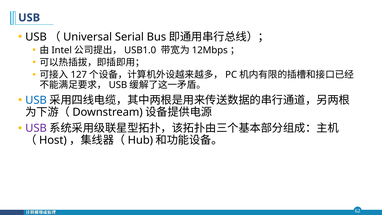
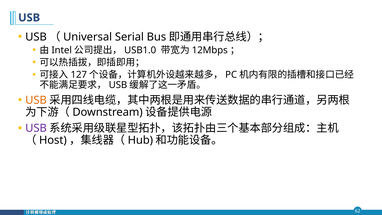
USB at (36, 100) colour: blue -> orange
